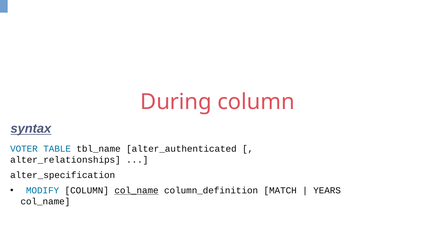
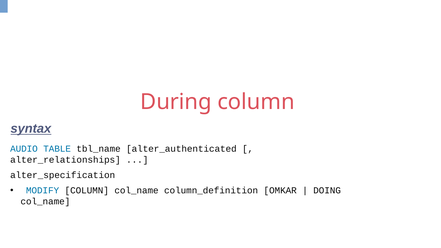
VOTER: VOTER -> AUDIO
col_name at (137, 191) underline: present -> none
MATCH: MATCH -> OMKAR
YEARS: YEARS -> DOING
